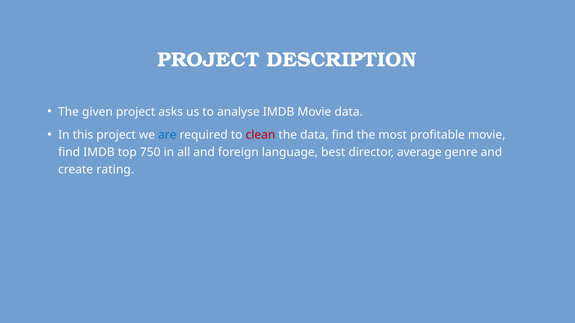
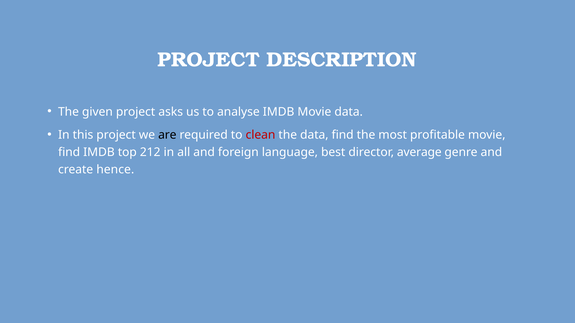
are colour: blue -> black
750: 750 -> 212
rating: rating -> hence
